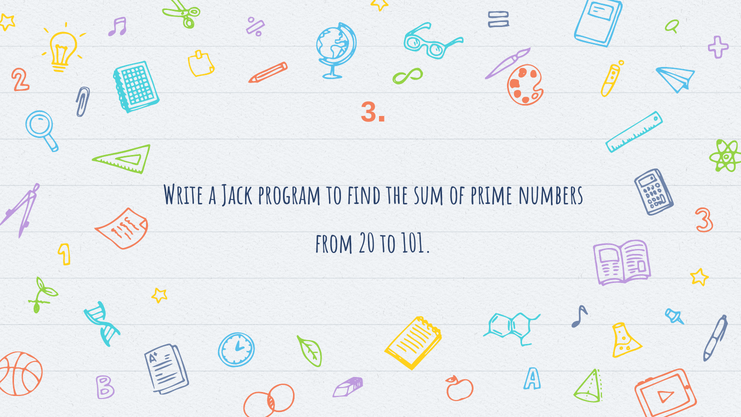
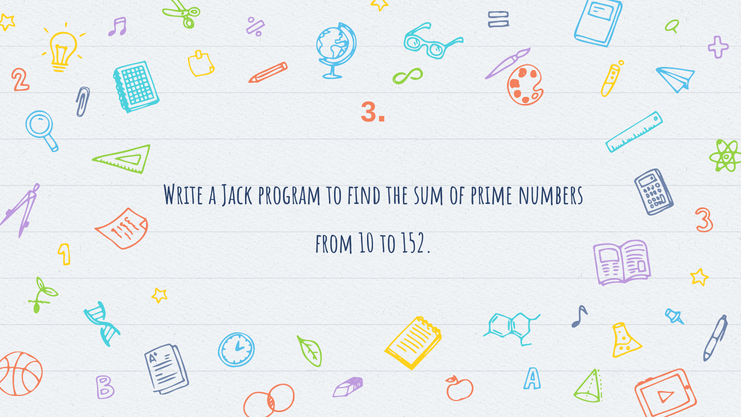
20: 20 -> 10
101: 101 -> 152
